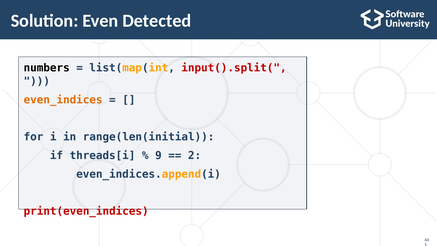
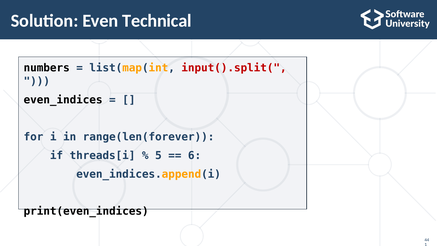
Detected: Detected -> Technical
even_indices colour: orange -> black
range(len(initial: range(len(initial -> range(len(forever
9: 9 -> 5
2: 2 -> 6
print(even_indices colour: red -> black
